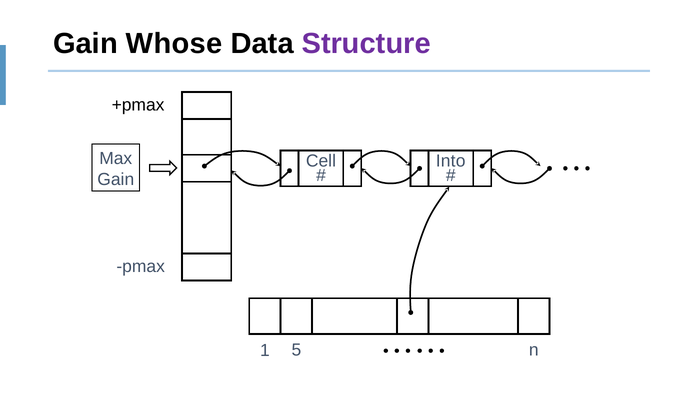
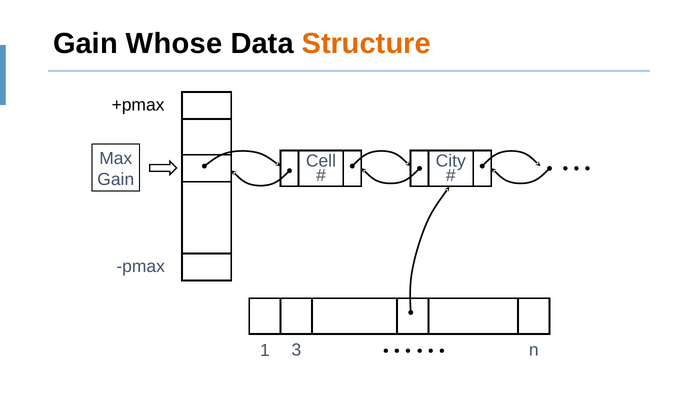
Structure colour: purple -> orange
Into: Into -> City
5: 5 -> 3
